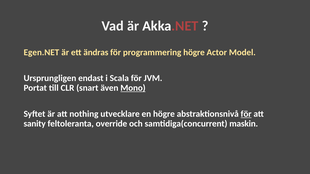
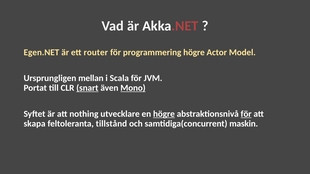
ändras: ändras -> router
endast: endast -> mellan
snart underline: none -> present
högre at (164, 114) underline: none -> present
sanity: sanity -> skapa
override: override -> tillstånd
